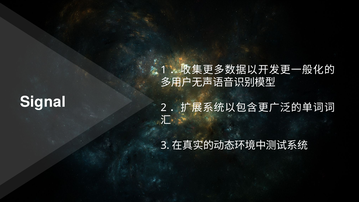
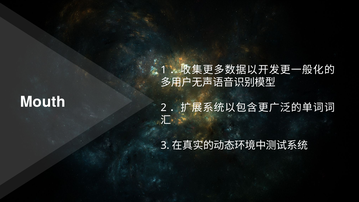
Signal: Signal -> Mouth
